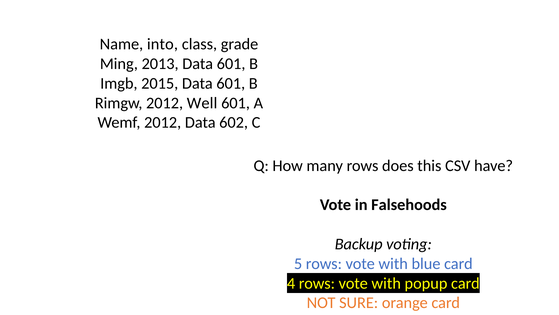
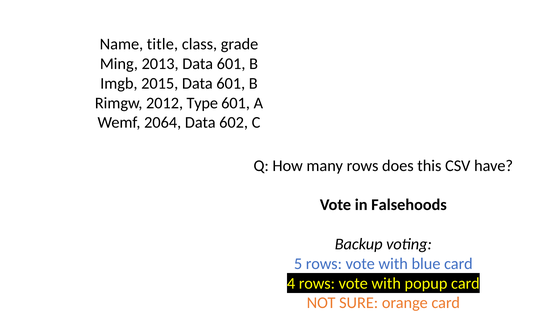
into: into -> title
Well: Well -> Type
Wemf 2012: 2012 -> 2064
